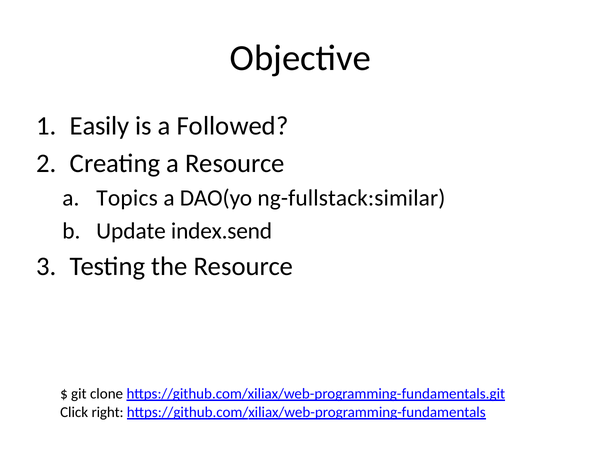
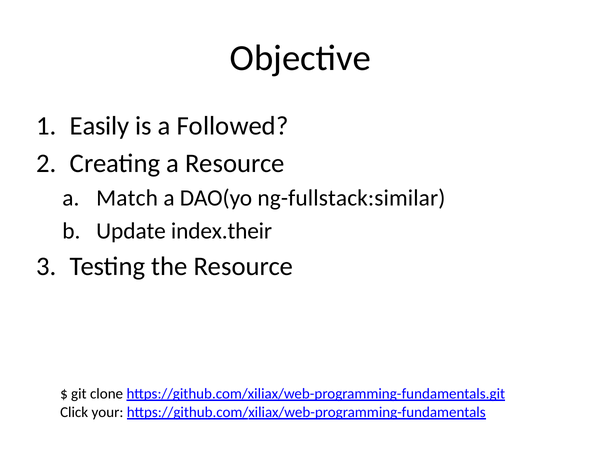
Topics: Topics -> Match
index.send: index.send -> index.their
right: right -> your
